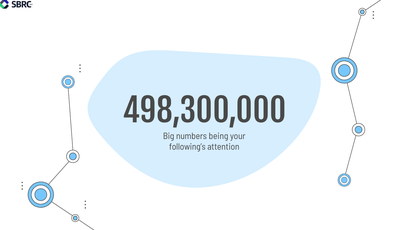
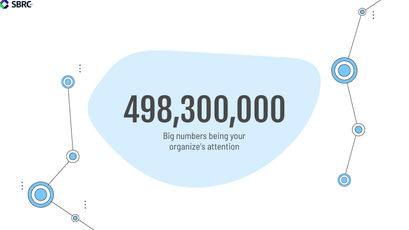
following’s: following’s -> organize’s
